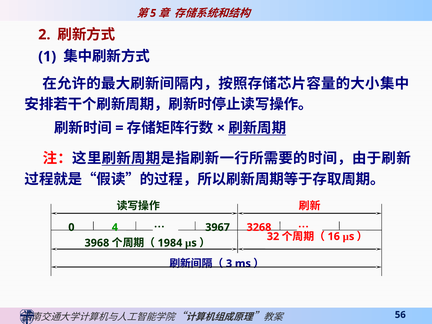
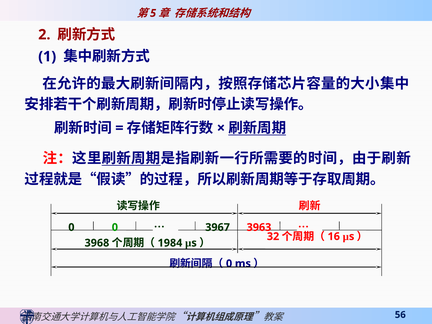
0 4: 4 -> 0
3268: 3268 -> 3963
3 at (229, 264): 3 -> 0
